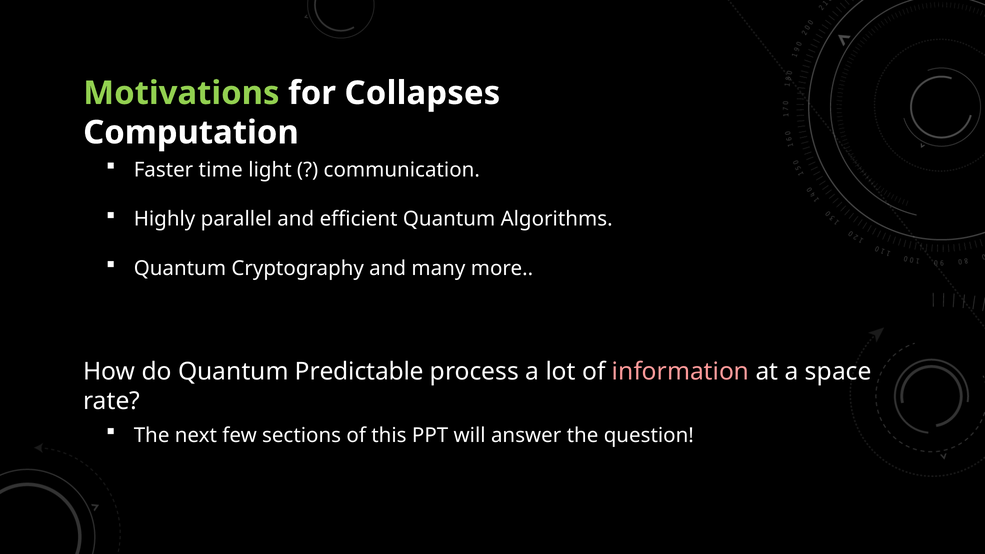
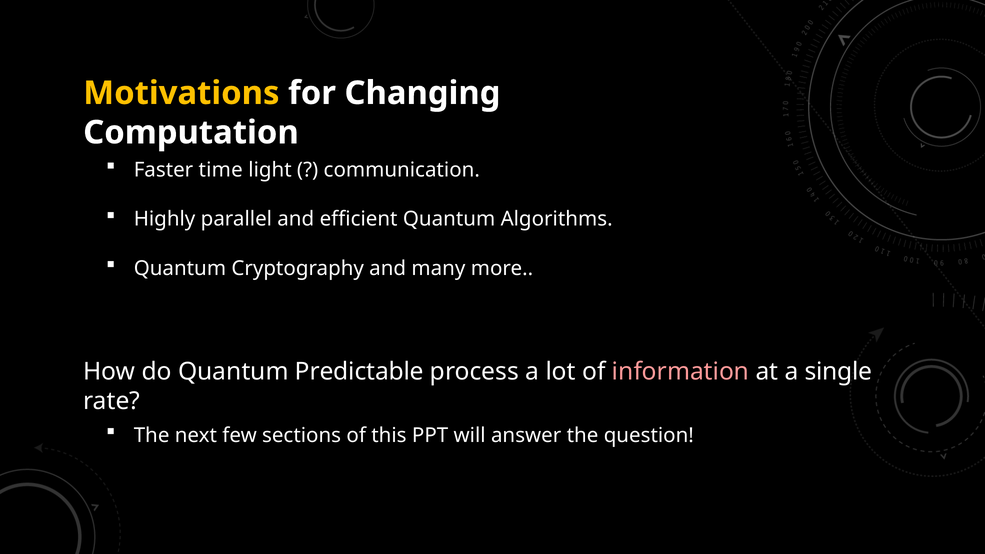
Motivations colour: light green -> yellow
Collapses: Collapses -> Changing
space: space -> single
